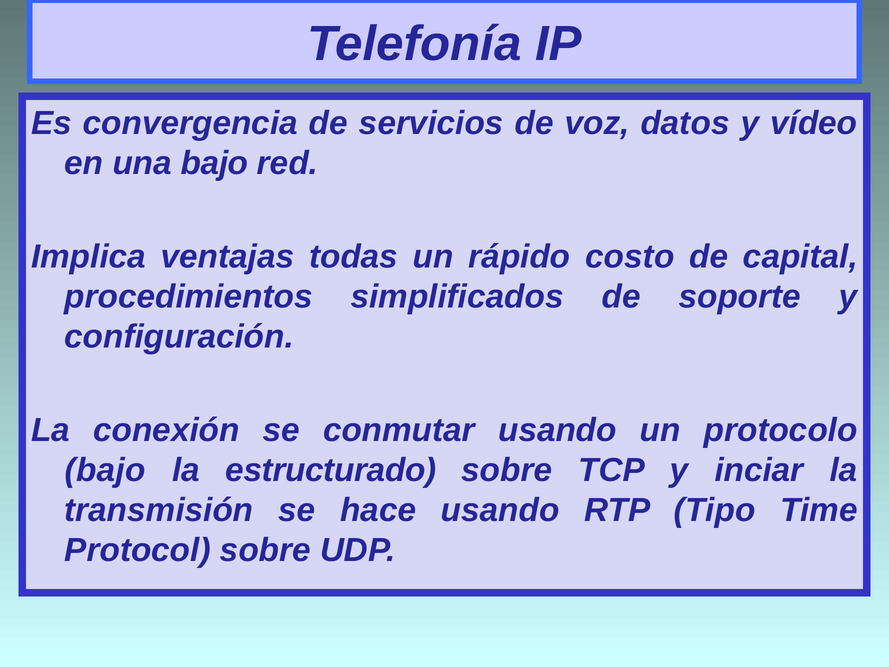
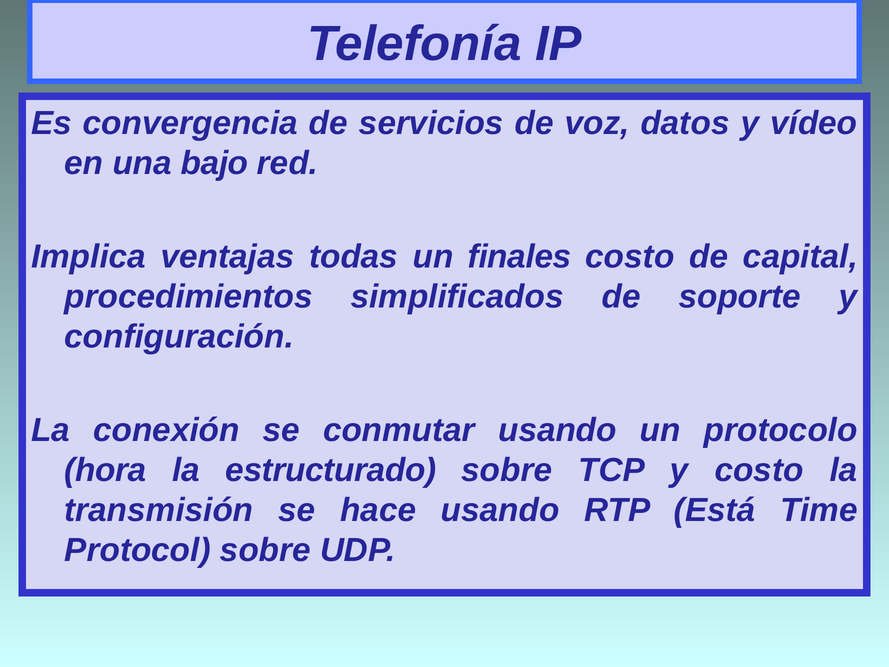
rápido: rápido -> finales
bajo at (105, 470): bajo -> hora
y inciar: inciar -> costo
Tipo: Tipo -> Está
